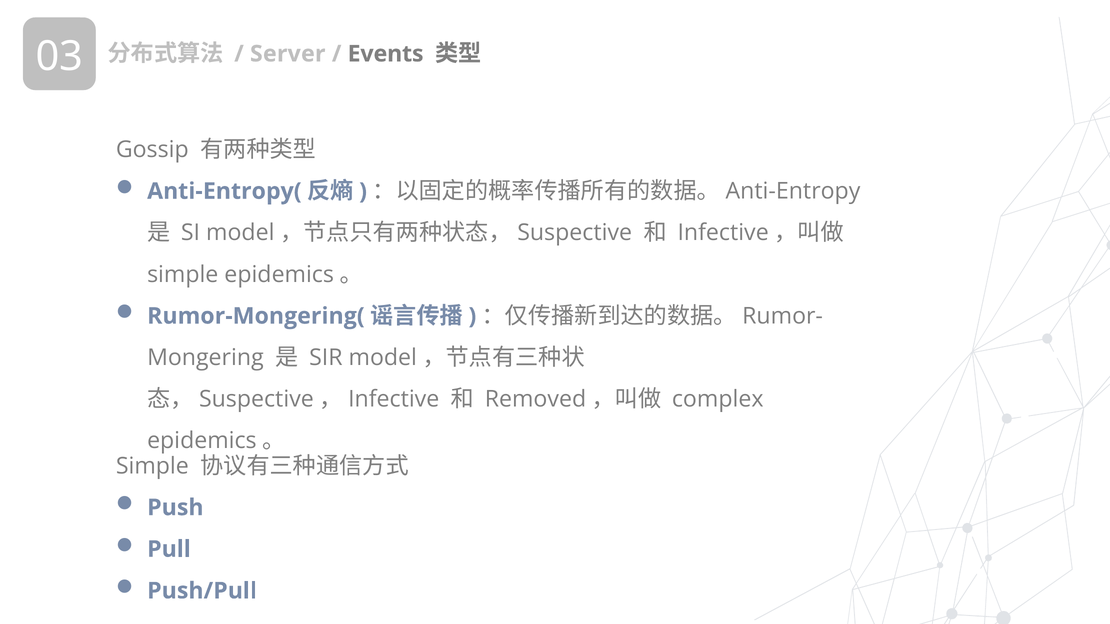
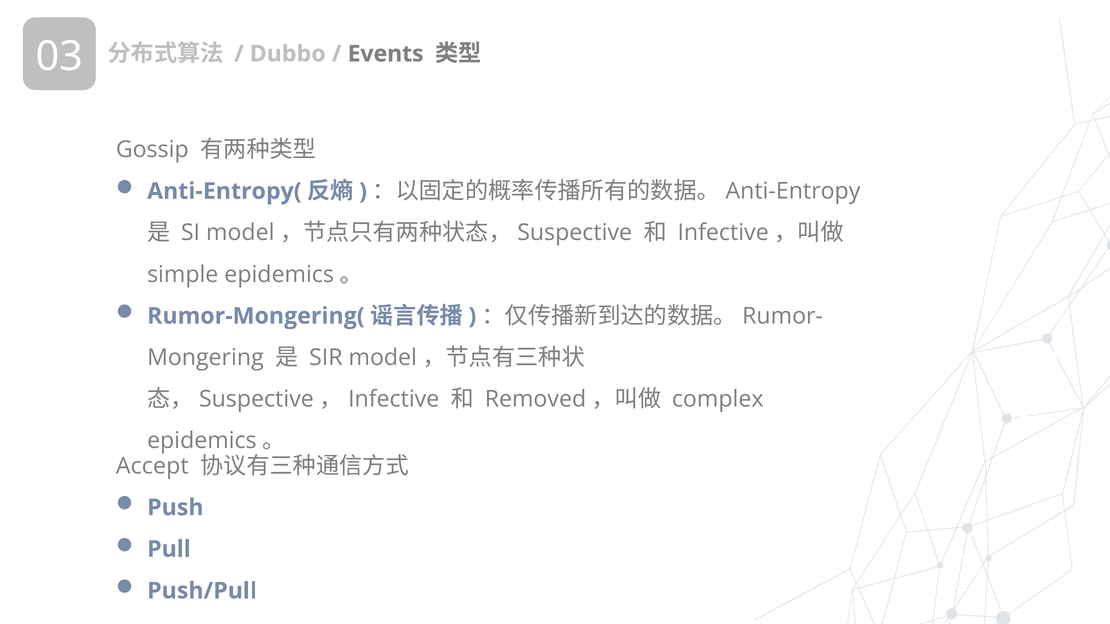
Server: Server -> Dubbo
Simple at (152, 466): Simple -> Accept
